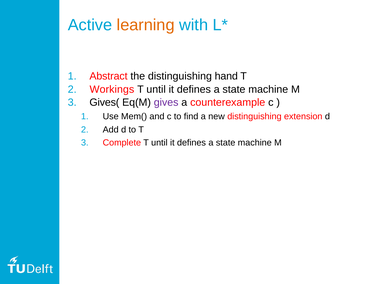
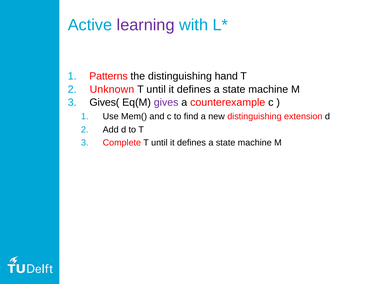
learning colour: orange -> purple
Abstract: Abstract -> Patterns
Workings: Workings -> Unknown
